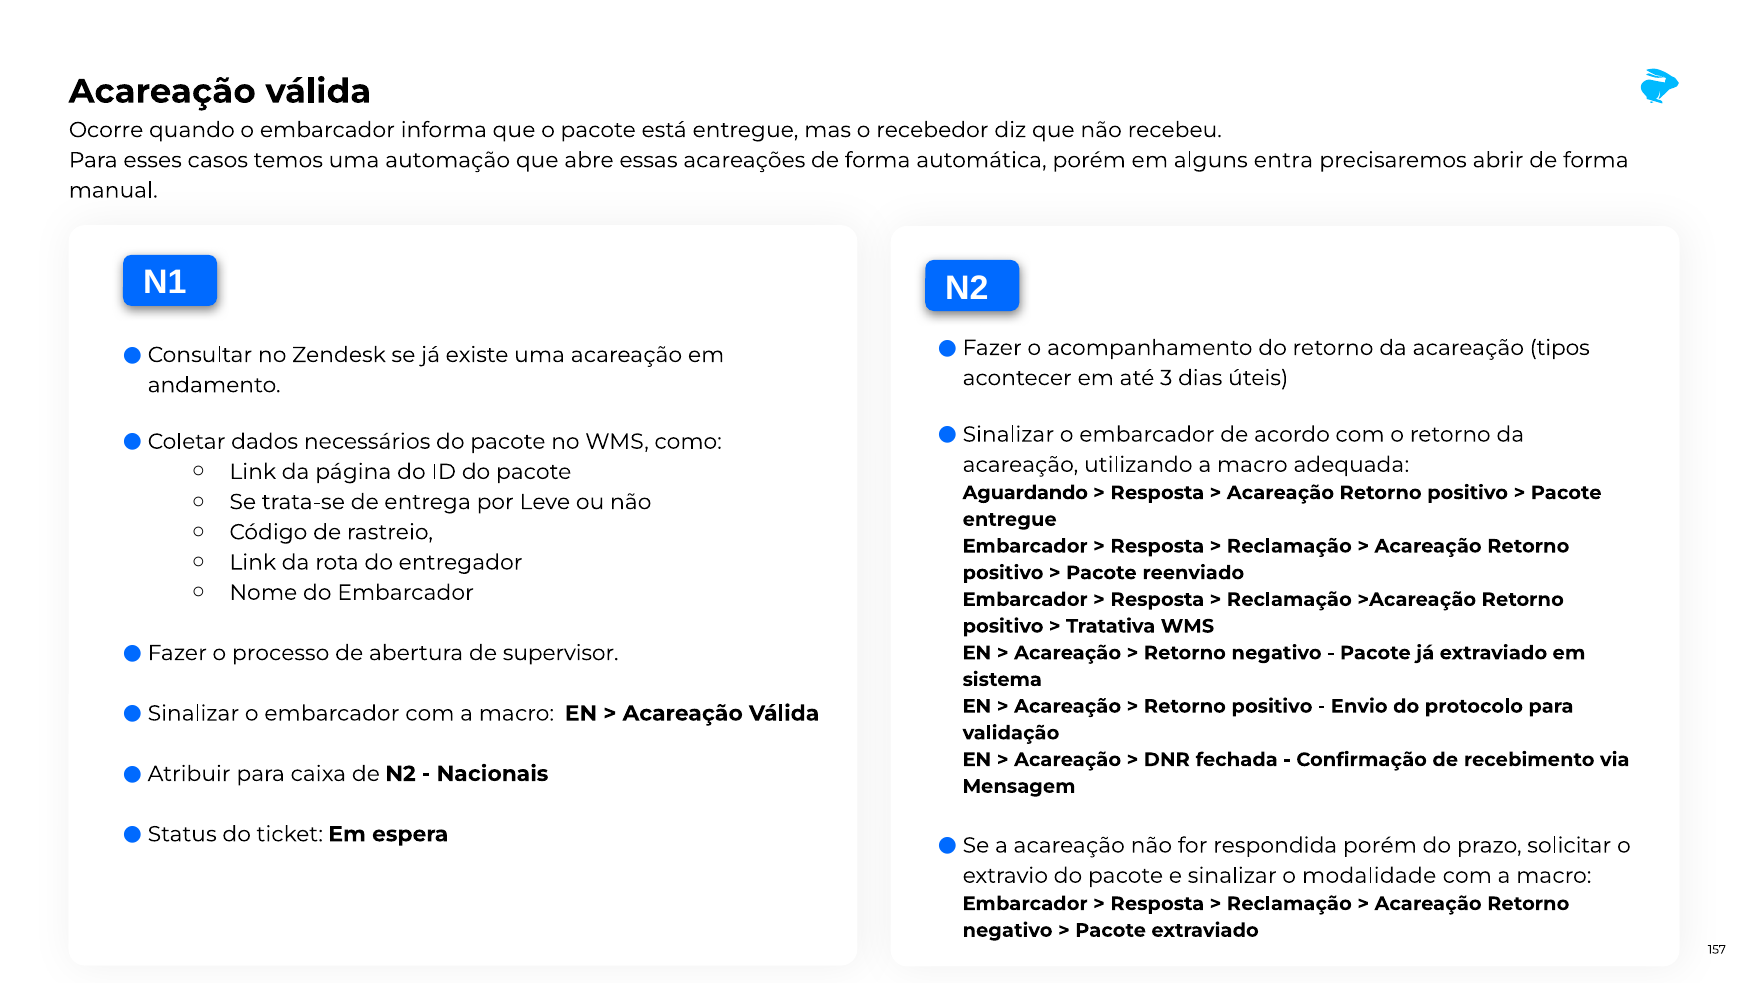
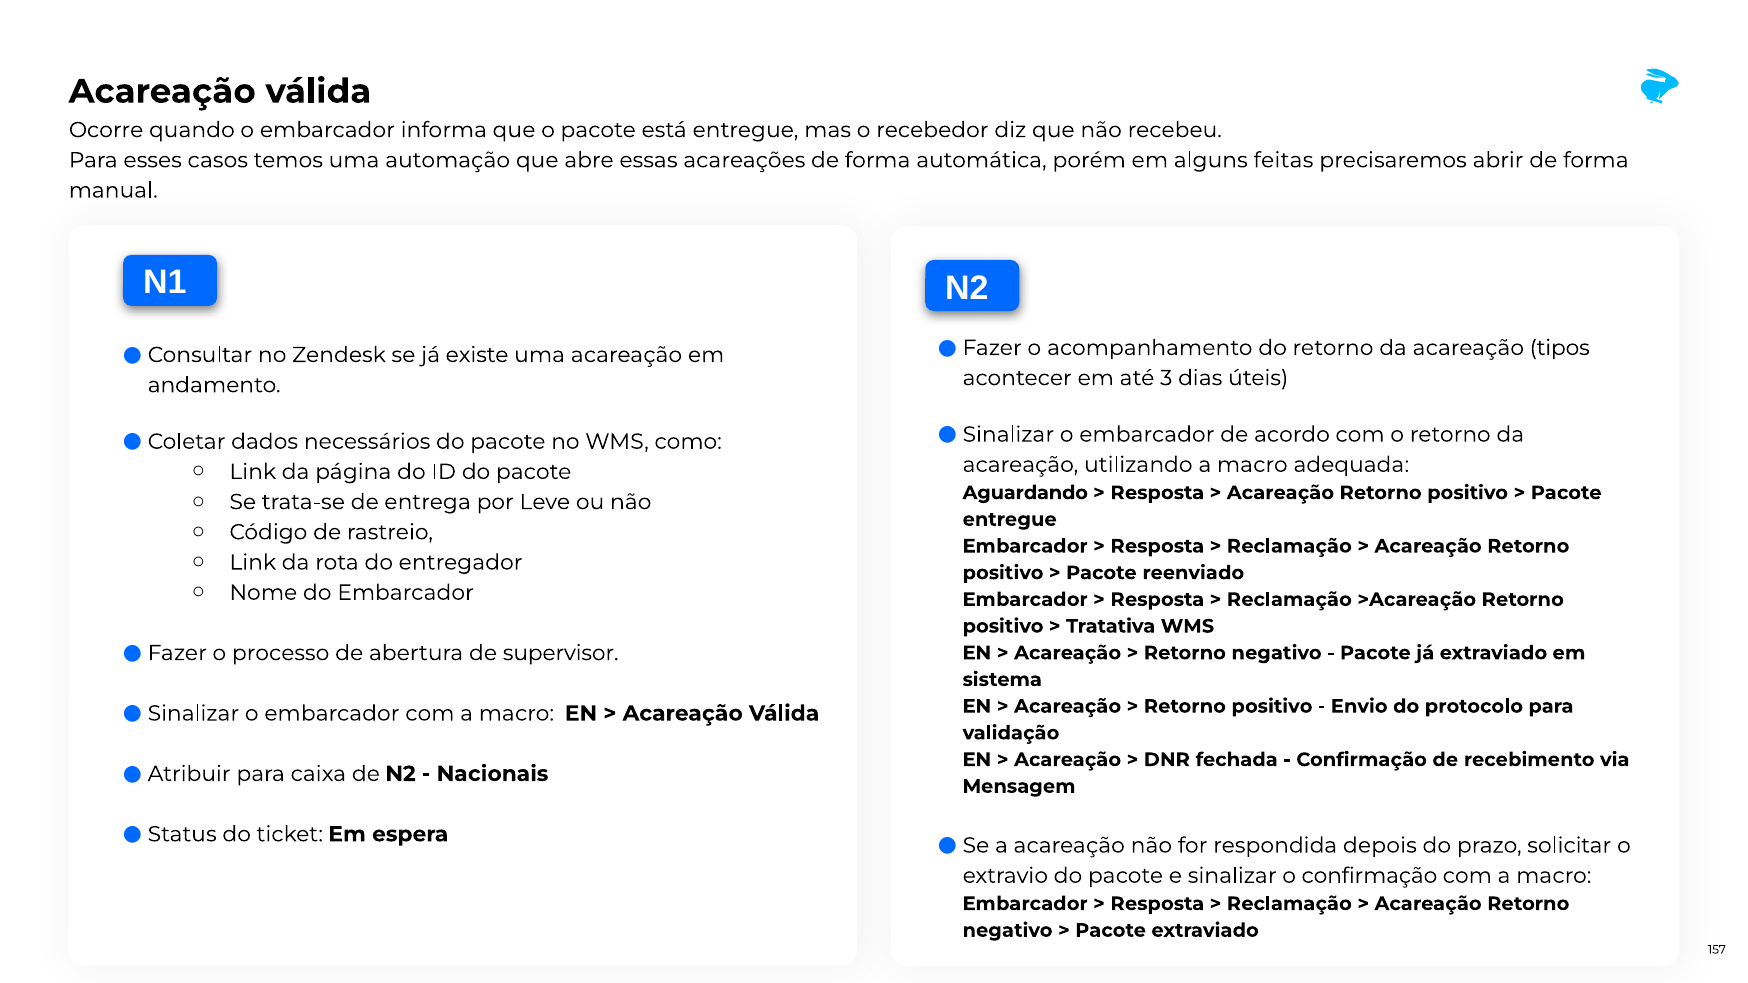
entra: entra -> feitas
respondida porém: porém -> depois
o modalidade: modalidade -> confirmação
